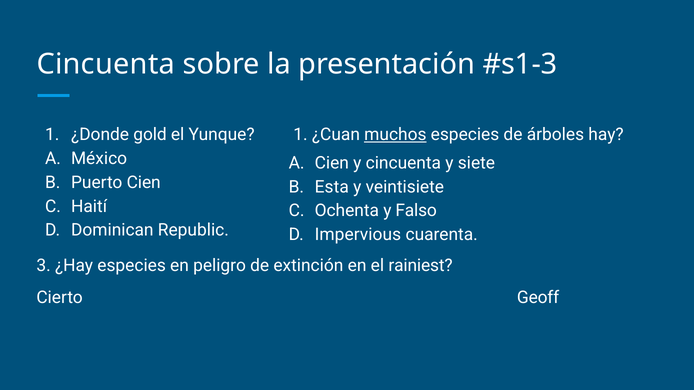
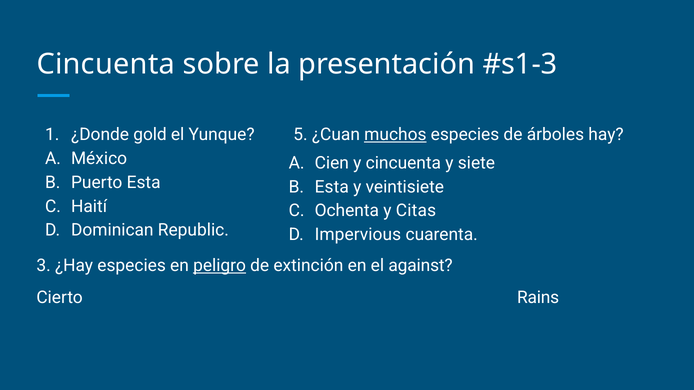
Yunque 1: 1 -> 5
Puerto Cien: Cien -> Esta
Falso: Falso -> Citas
peligro underline: none -> present
rainiest: rainiest -> against
Geoff: Geoff -> Rains
